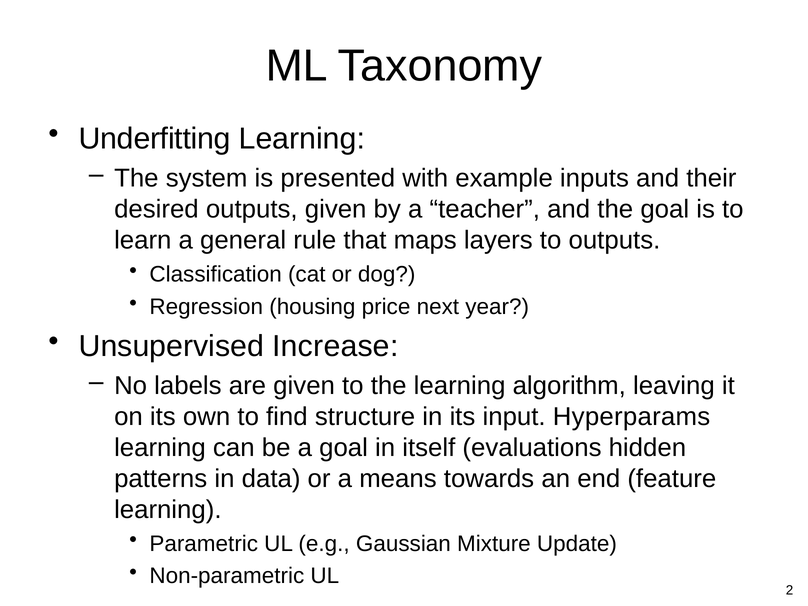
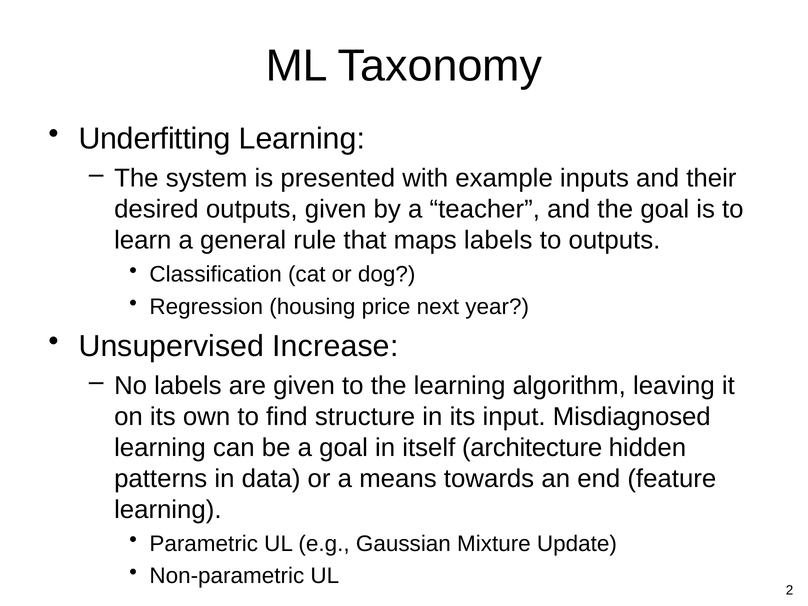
maps layers: layers -> labels
Hyperparams: Hyperparams -> Misdiagnosed
evaluations: evaluations -> architecture
